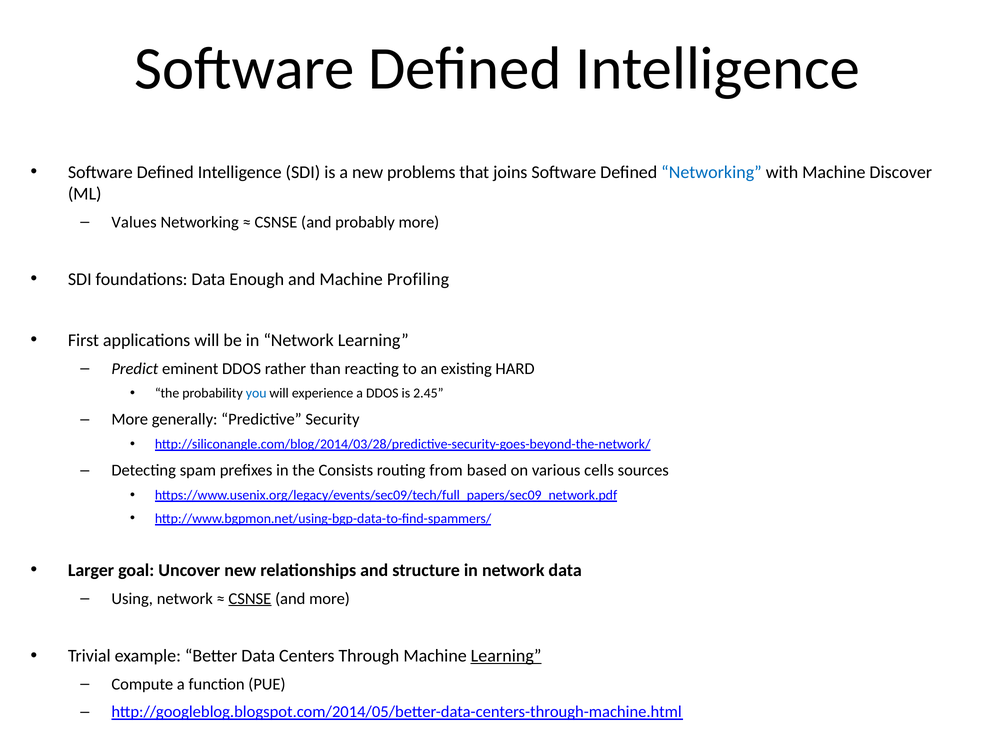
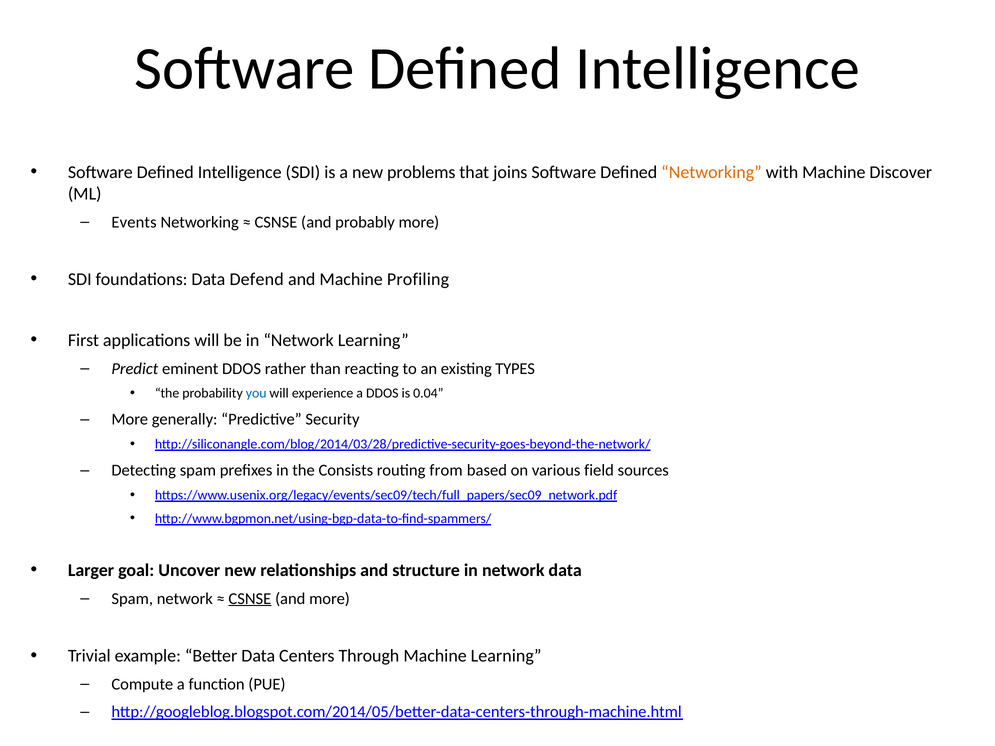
Networking at (711, 172) colour: blue -> orange
Values: Values -> Events
Enough: Enough -> Defend
HARD: HARD -> TYPES
2.45: 2.45 -> 0.04
cells: cells -> field
Using at (132, 599): Using -> Spam
Learning at (506, 656) underline: present -> none
